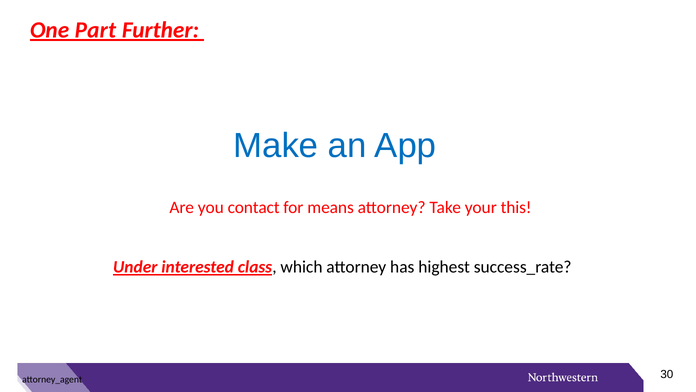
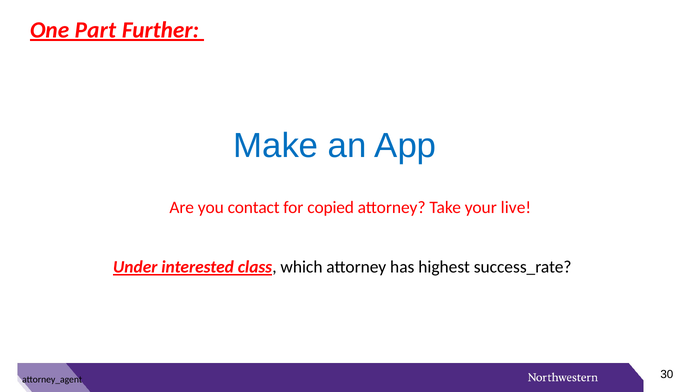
means: means -> copied
this: this -> live
